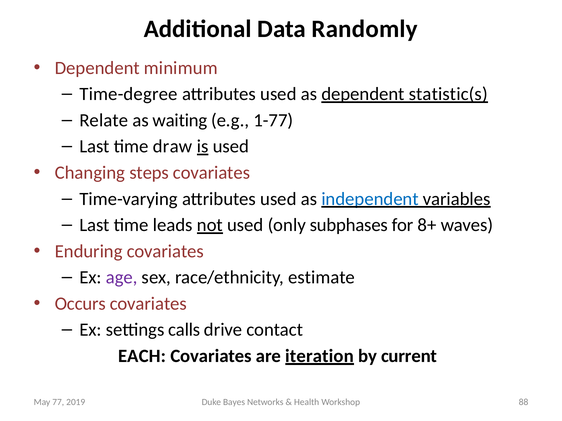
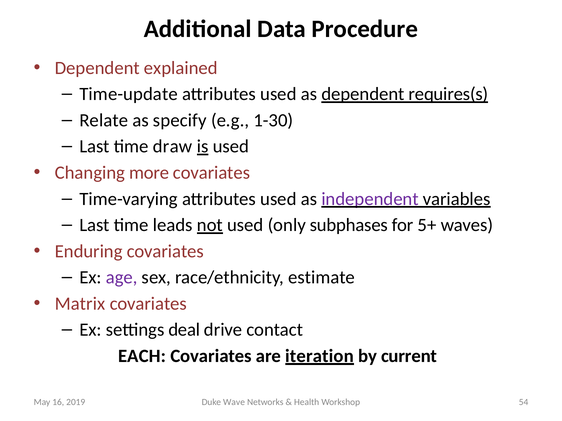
Randomly: Randomly -> Procedure
minimum: minimum -> explained
Time-degree: Time-degree -> Time-update
statistic(s: statistic(s -> requires(s
waiting: waiting -> specify
1-77: 1-77 -> 1-30
steps: steps -> more
independent colour: blue -> purple
8+: 8+ -> 5+
Occurs: Occurs -> Matrix
calls: calls -> deal
Bayes: Bayes -> Wave
88: 88 -> 54
77: 77 -> 16
